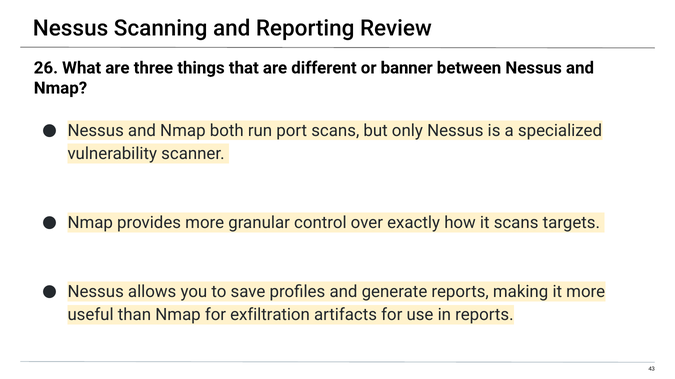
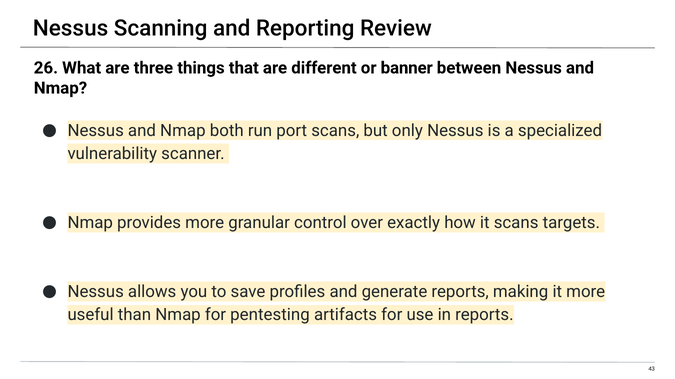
exfiltration: exfiltration -> pentesting
